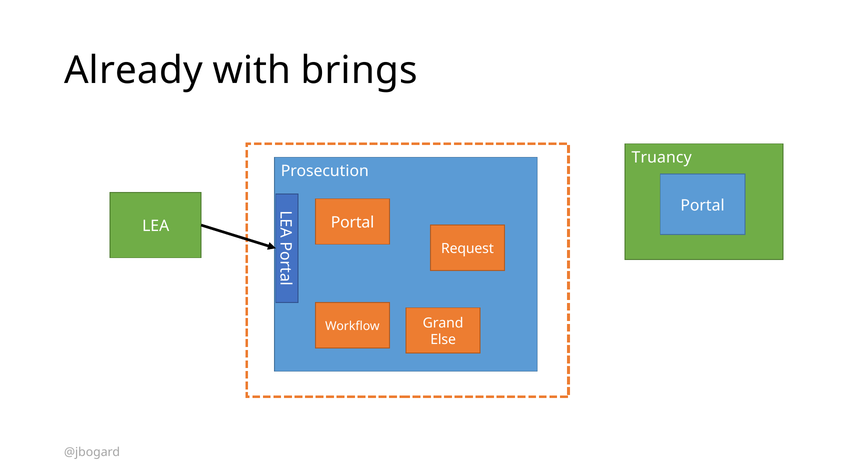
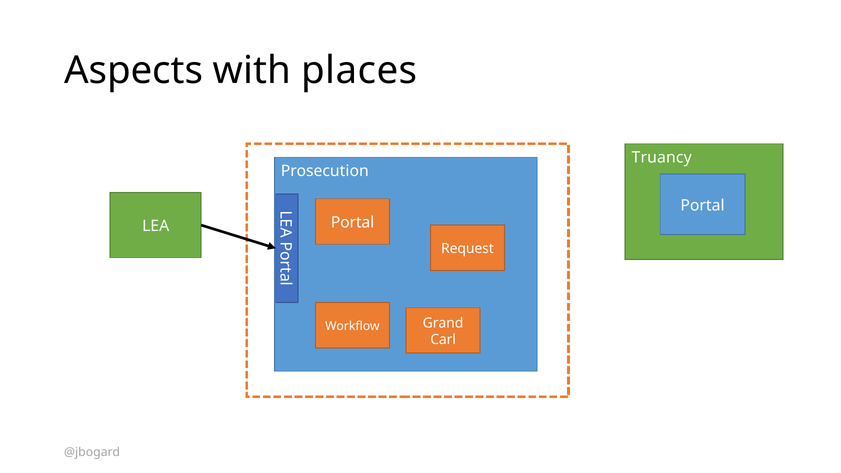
Already: Already -> Aspects
brings: brings -> places
Else: Else -> Carl
